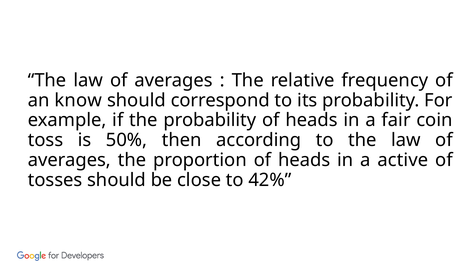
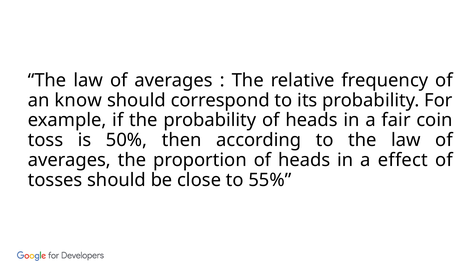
active: active -> effect
42%: 42% -> 55%
